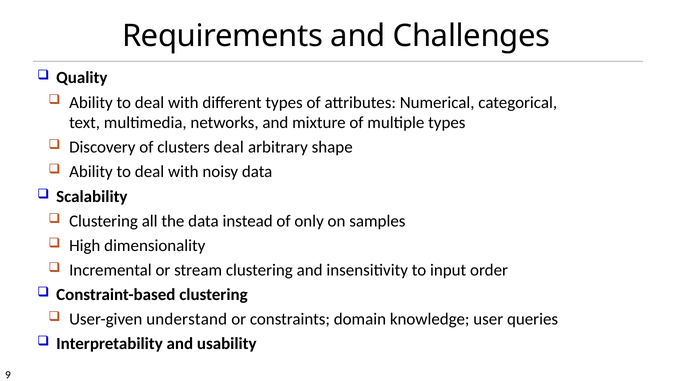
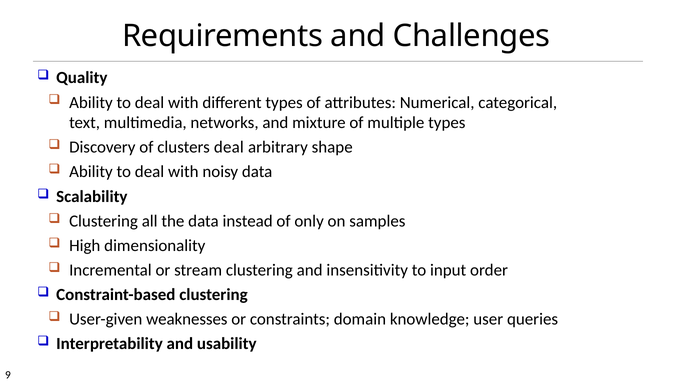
understand: understand -> weaknesses
